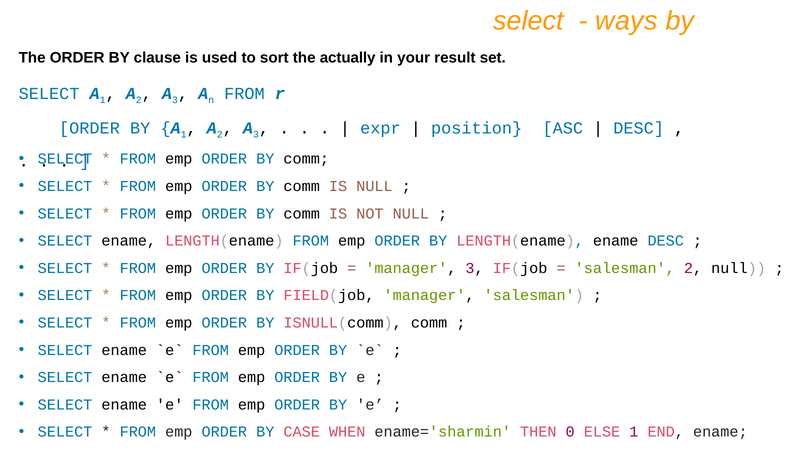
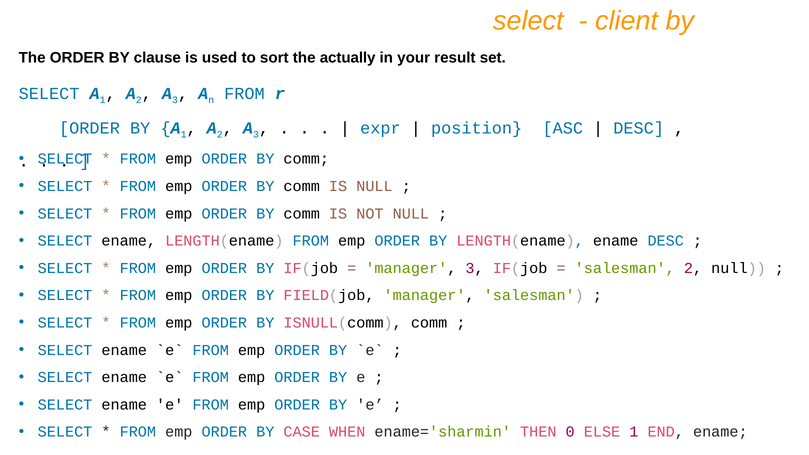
ways: ways -> client
